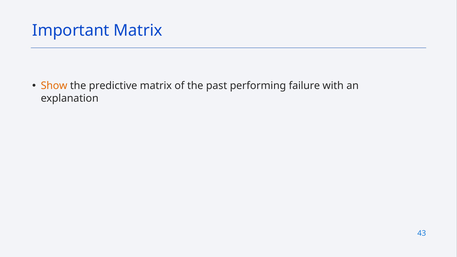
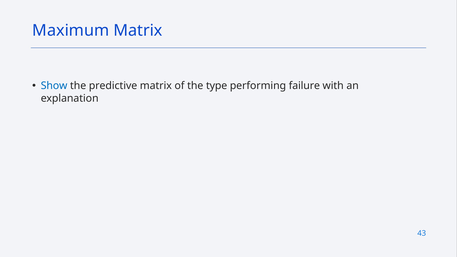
Important: Important -> Maximum
Show colour: orange -> blue
past: past -> type
